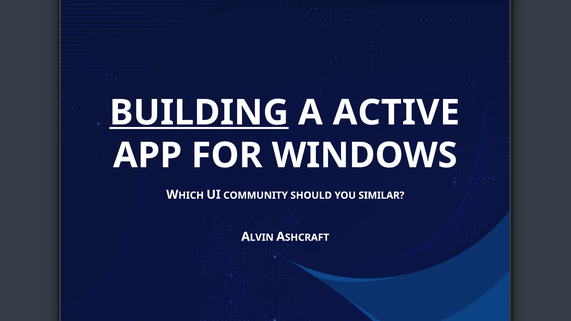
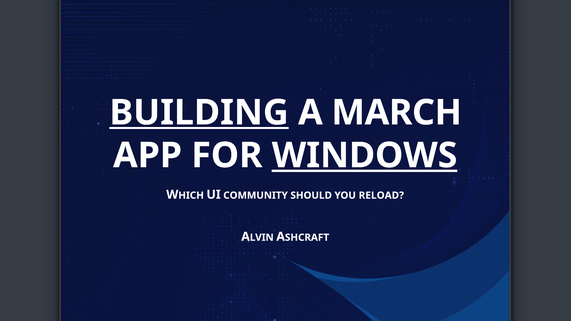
ACTIVE: ACTIVE -> MARCH
WINDOWS underline: none -> present
SIMILAR: SIMILAR -> RELOAD
